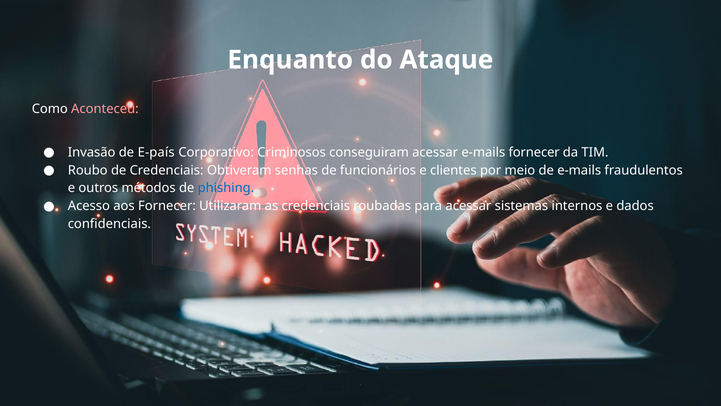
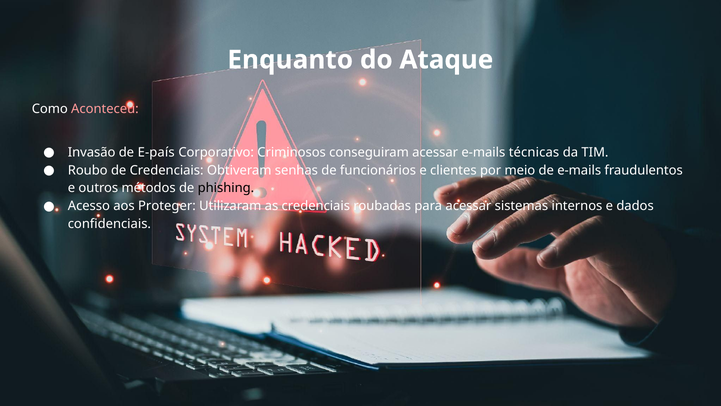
e-mails fornecer: fornecer -> técnicas
phishing colour: blue -> black
aos Fornecer: Fornecer -> Proteger
